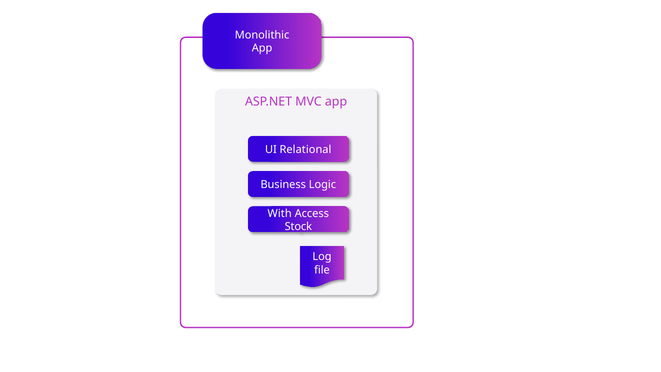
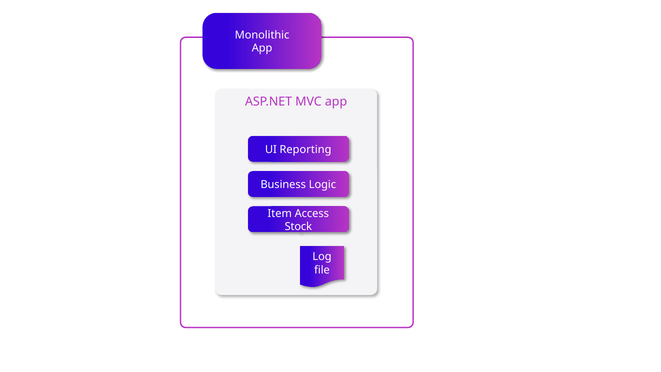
Relational: Relational -> Reporting
With: With -> Item
